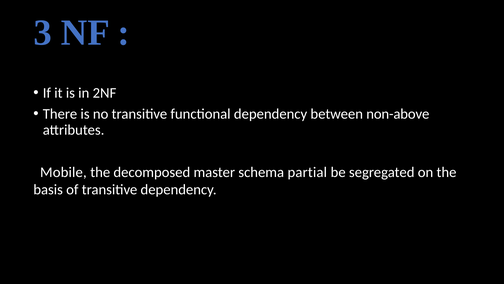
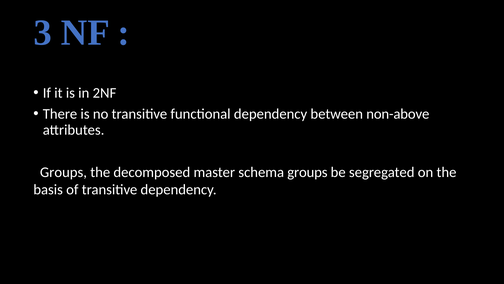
Mobile at (63, 172): Mobile -> Groups
schema partial: partial -> groups
